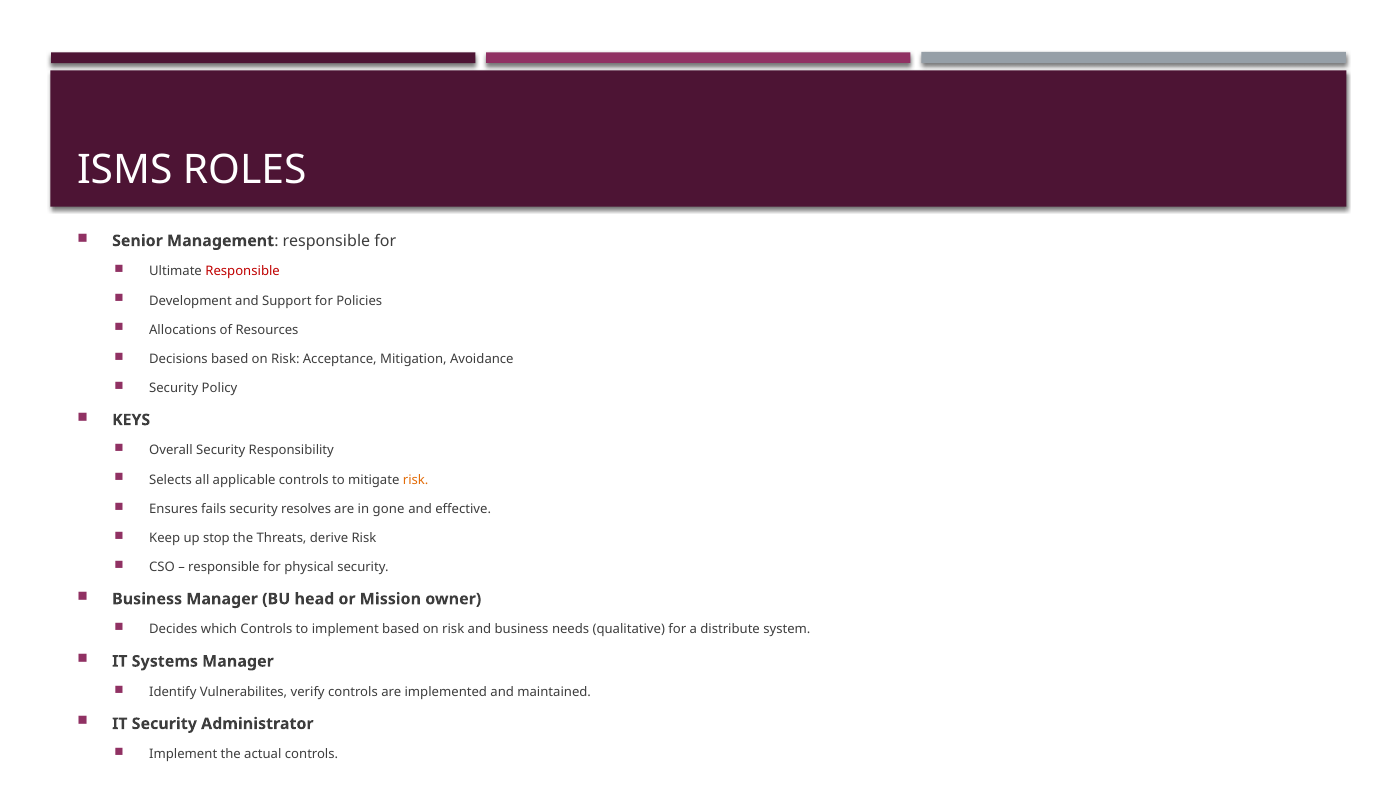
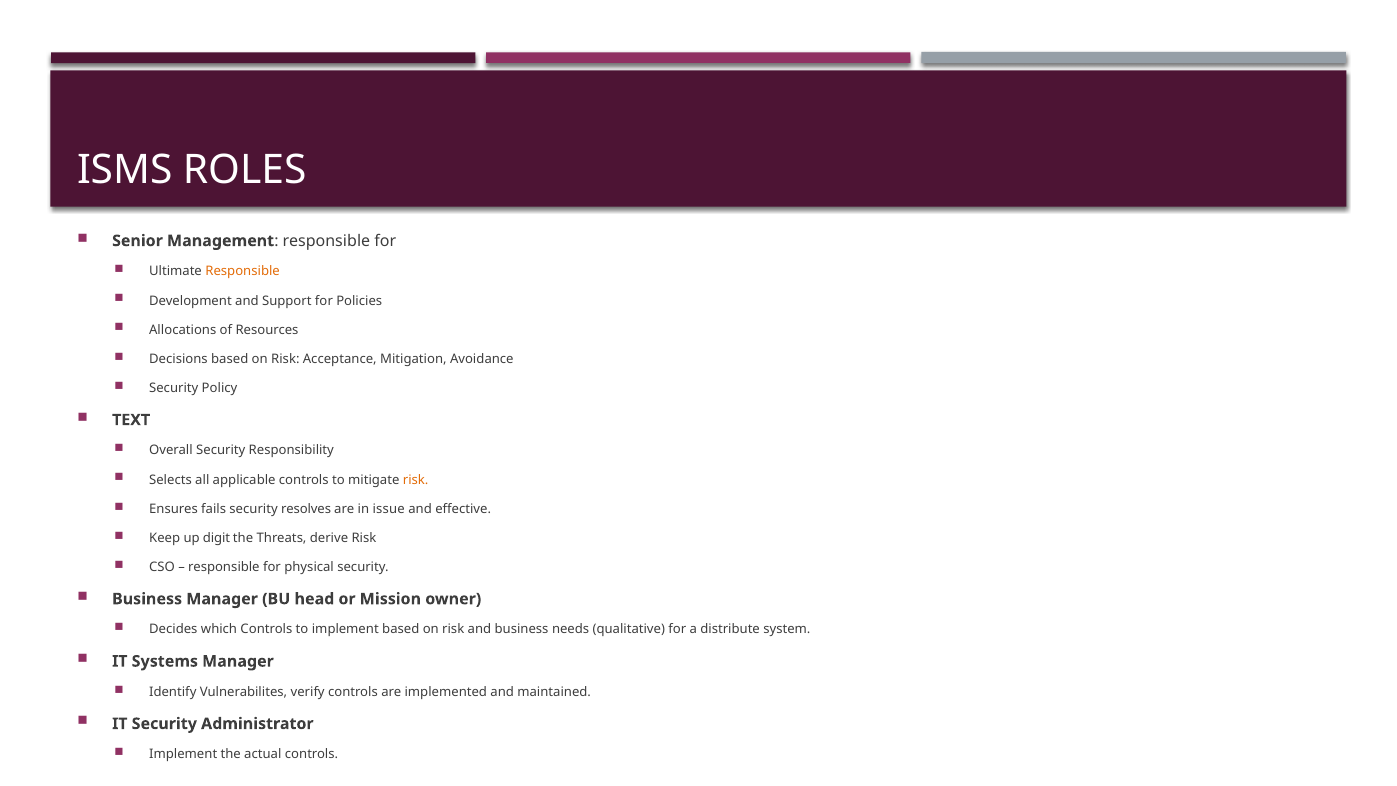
Responsible at (243, 271) colour: red -> orange
KEYS: KEYS -> TEXT
gone: gone -> issue
stop: stop -> digit
